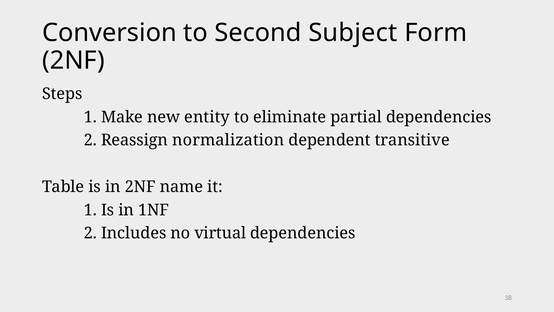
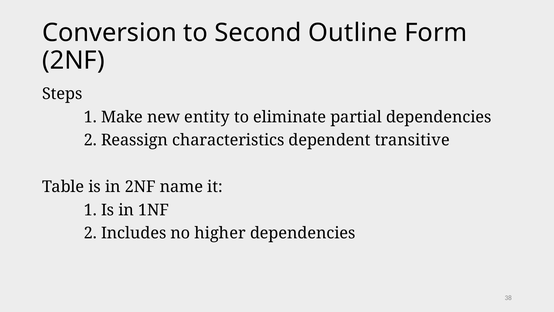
Subject: Subject -> Outline
normalization: normalization -> characteristics
virtual: virtual -> higher
